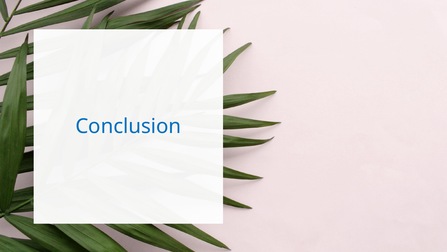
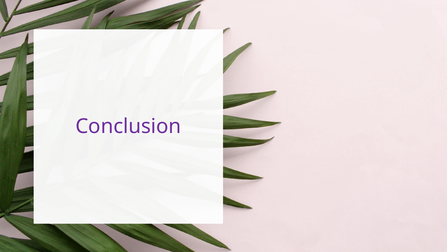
Conclusion colour: blue -> purple
